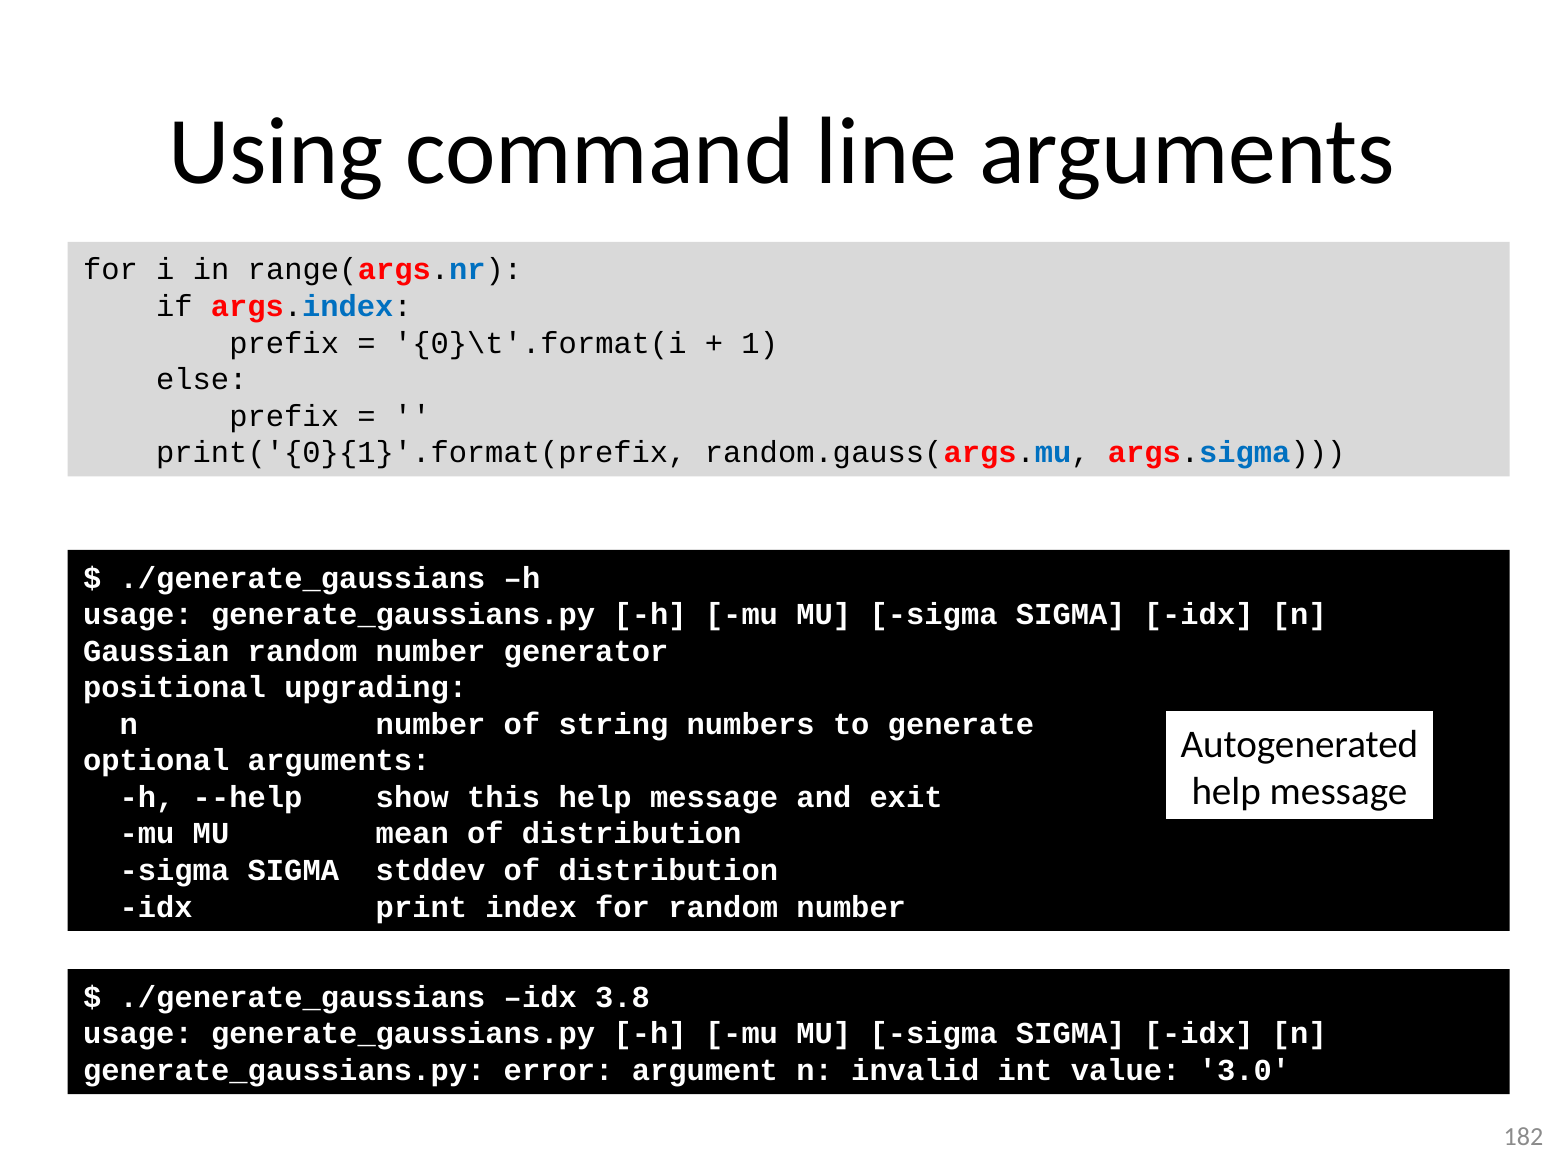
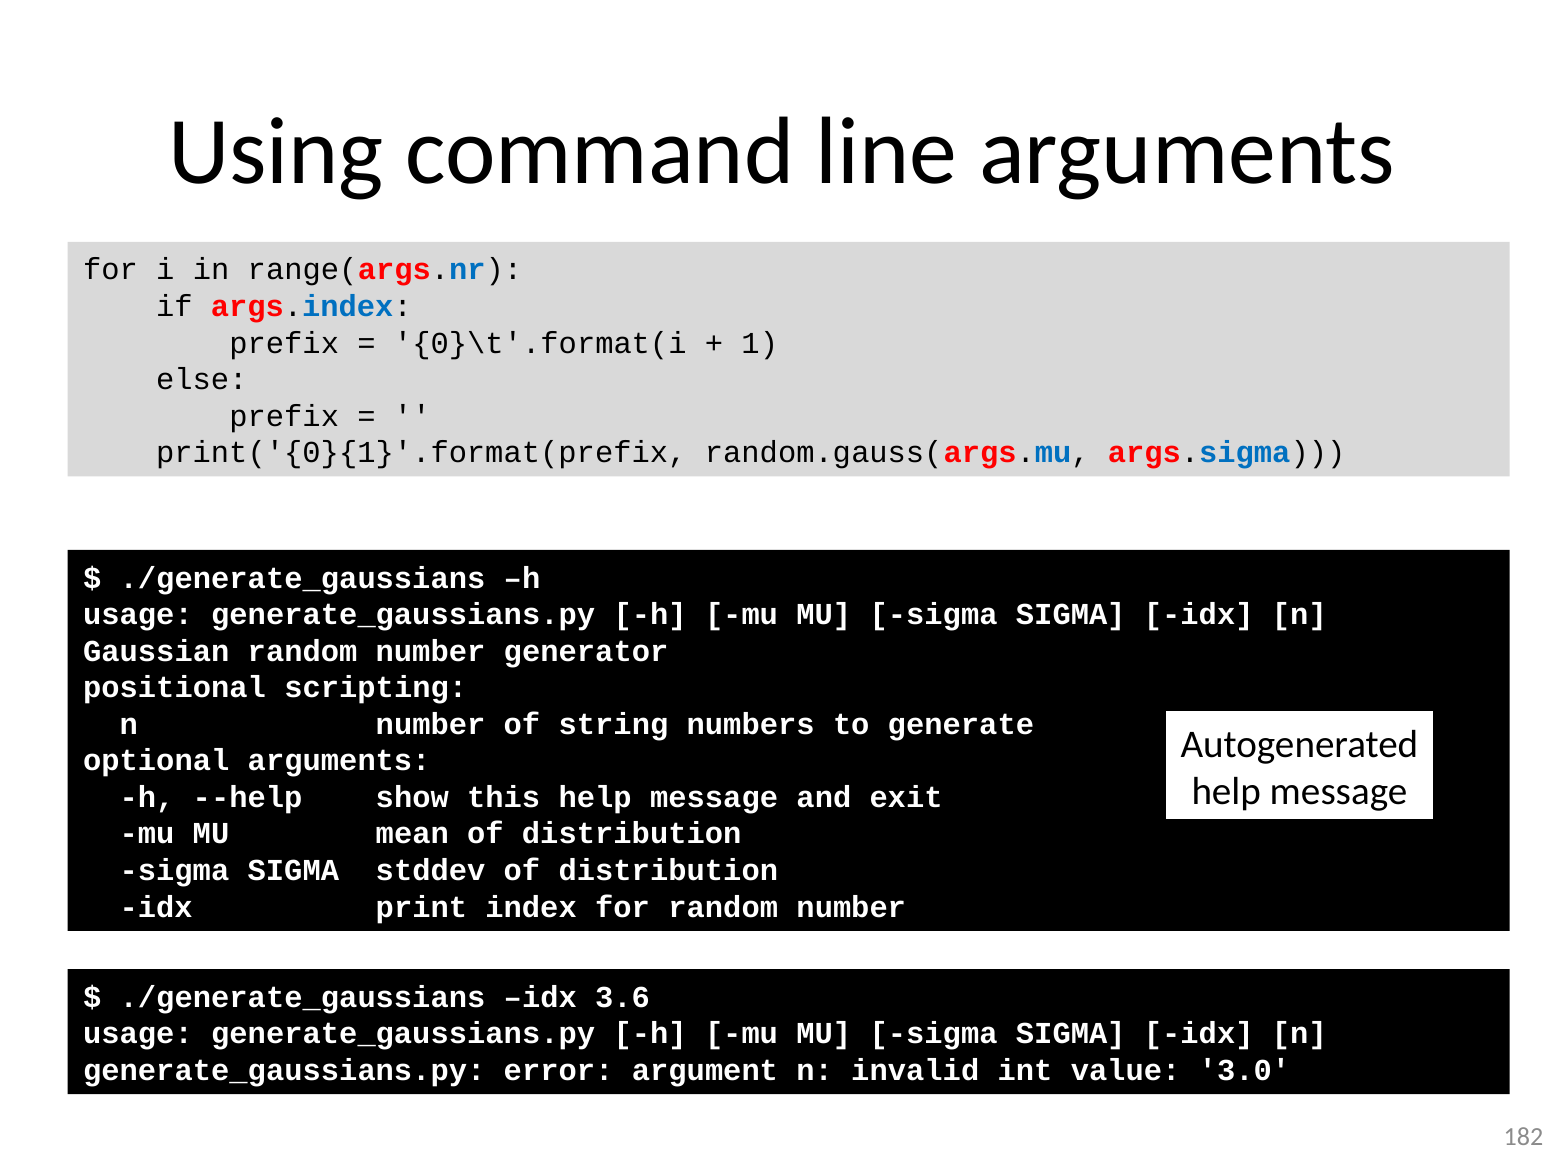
upgrading: upgrading -> scripting
3.8: 3.8 -> 3.6
